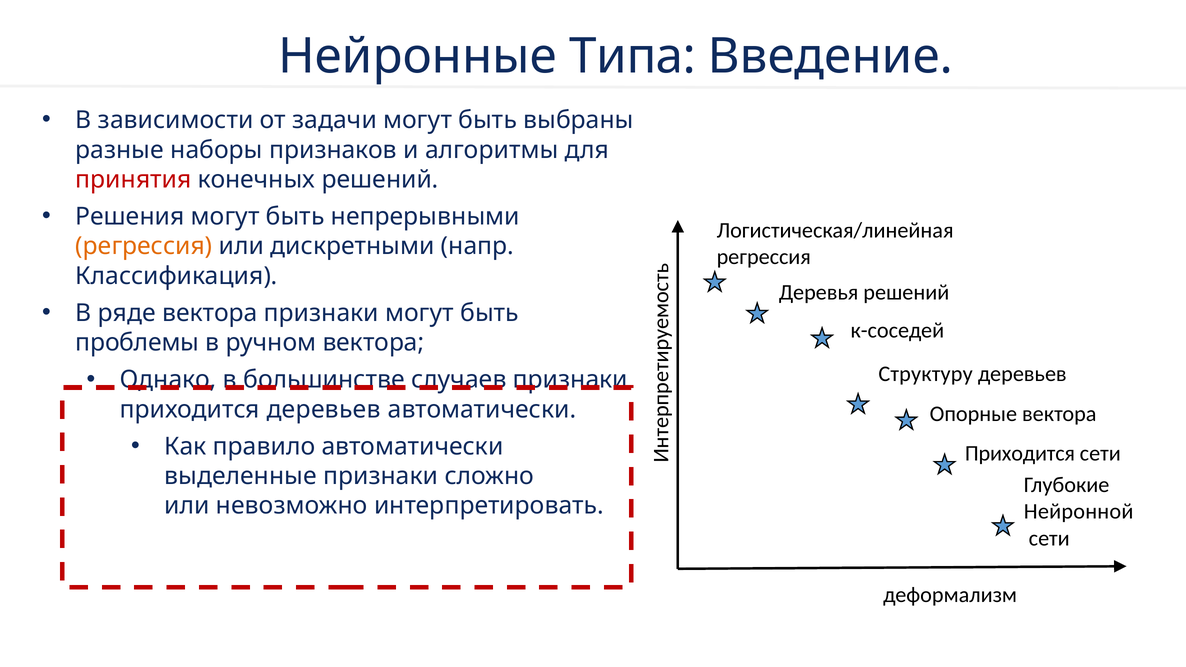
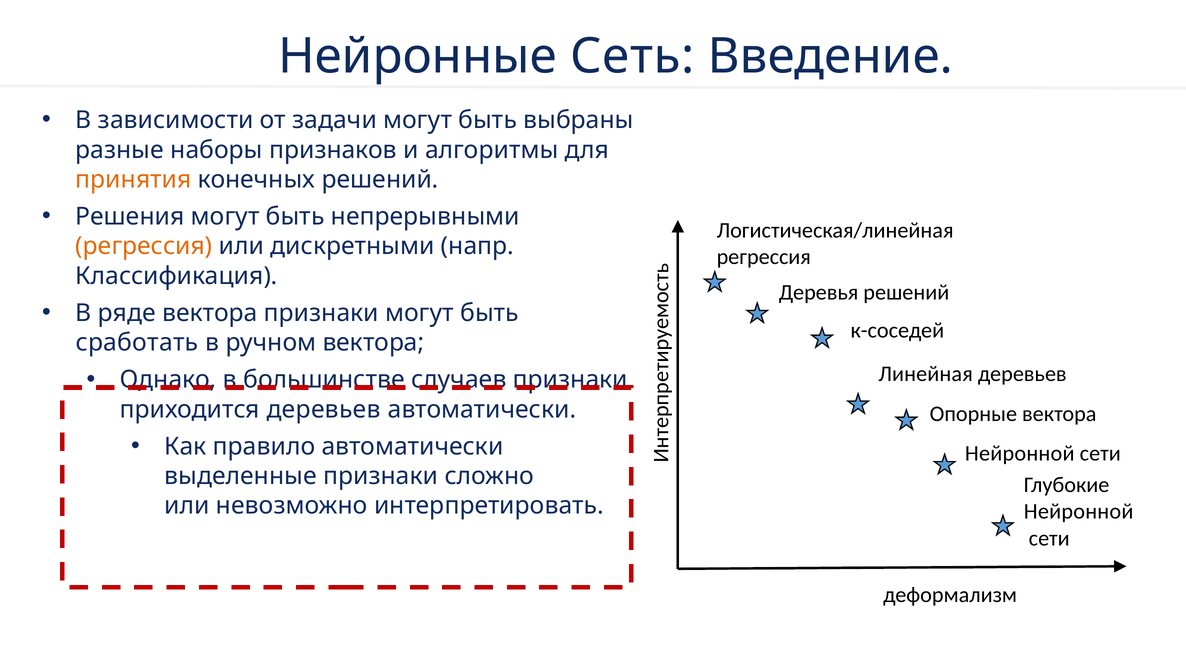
Типа: Типа -> Сеть
принятия colour: red -> orange
проблемы: проблемы -> сработать
Структуру: Структуру -> Линейная
Приходится at (1020, 453): Приходится -> Нейронной
